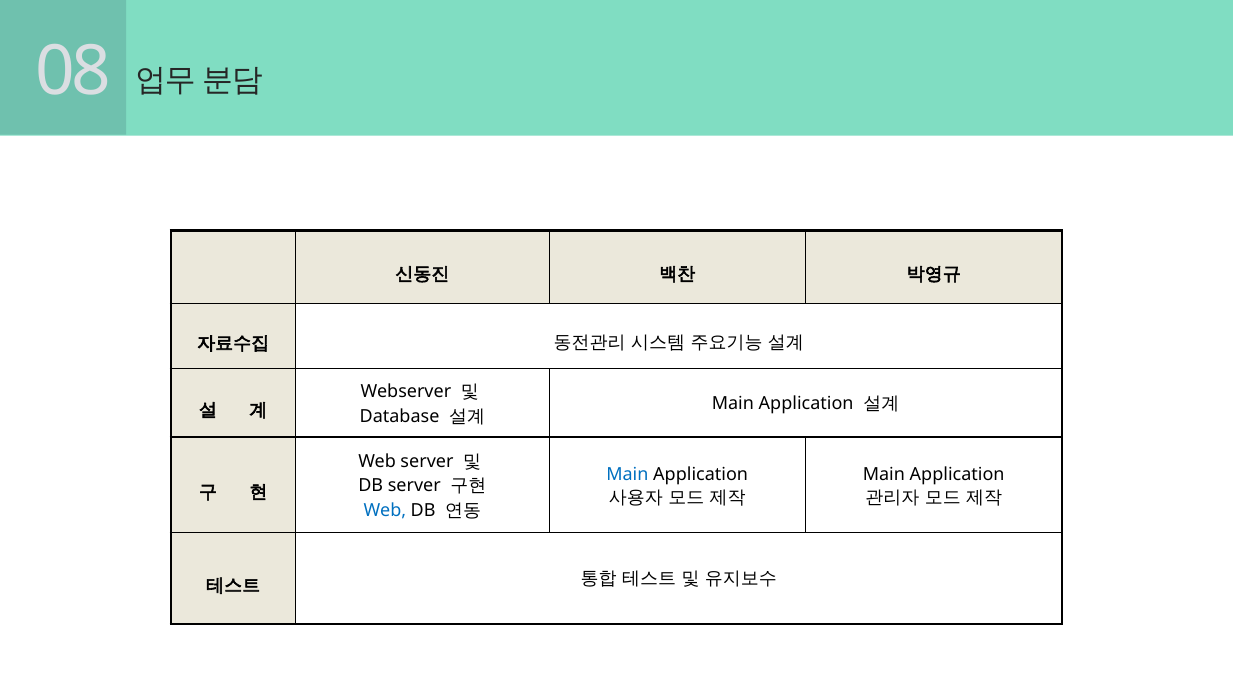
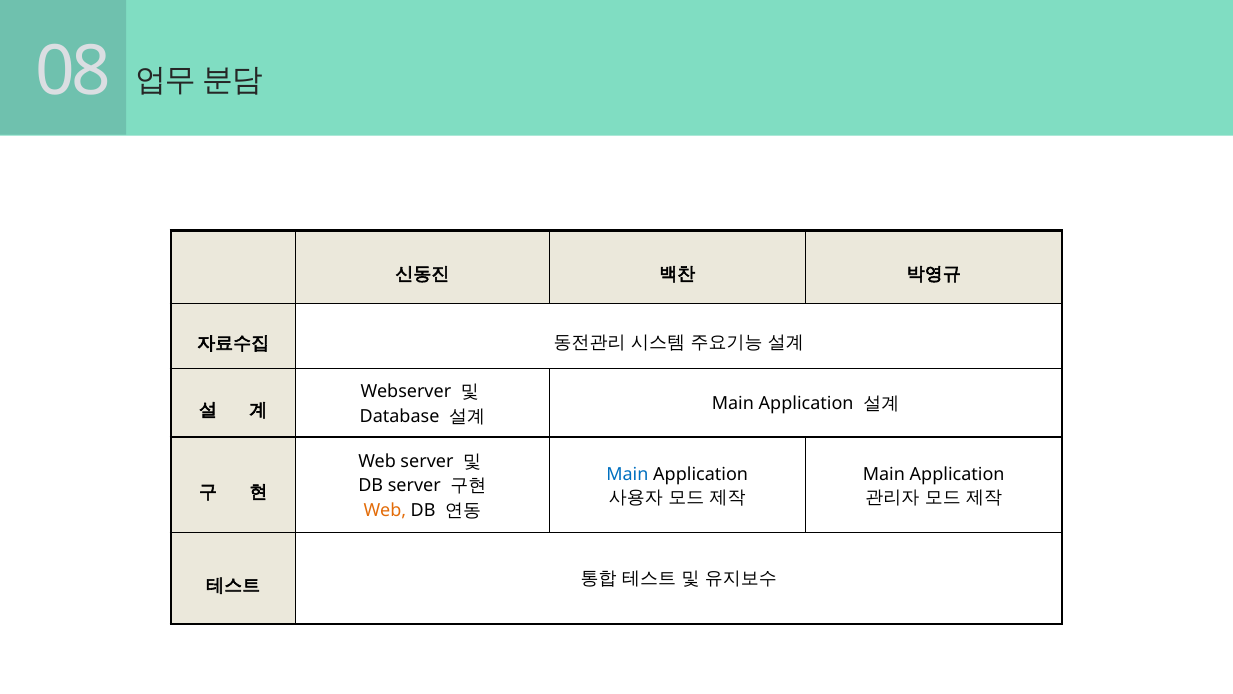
Web at (385, 510) colour: blue -> orange
